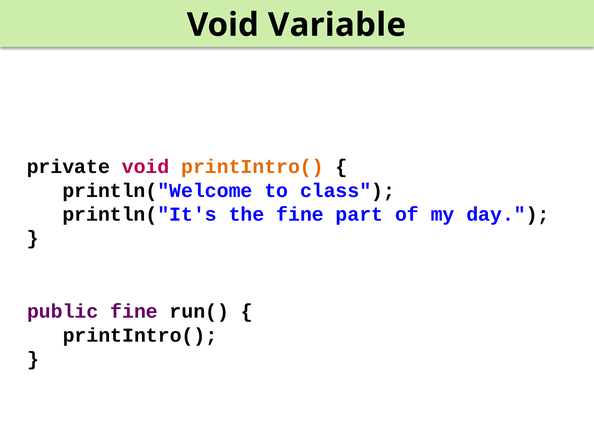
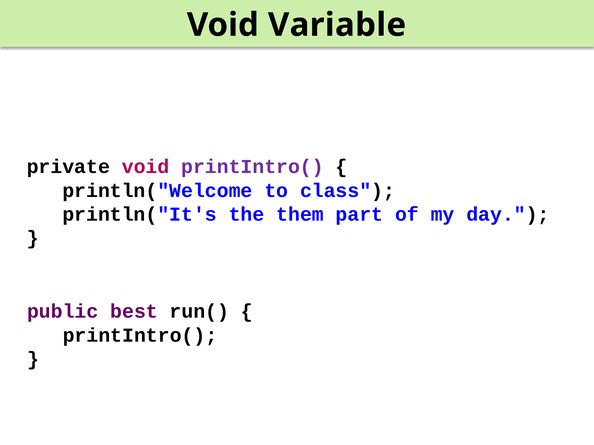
printIntro( at (252, 167) colour: orange -> purple
the fine: fine -> them
public fine: fine -> best
